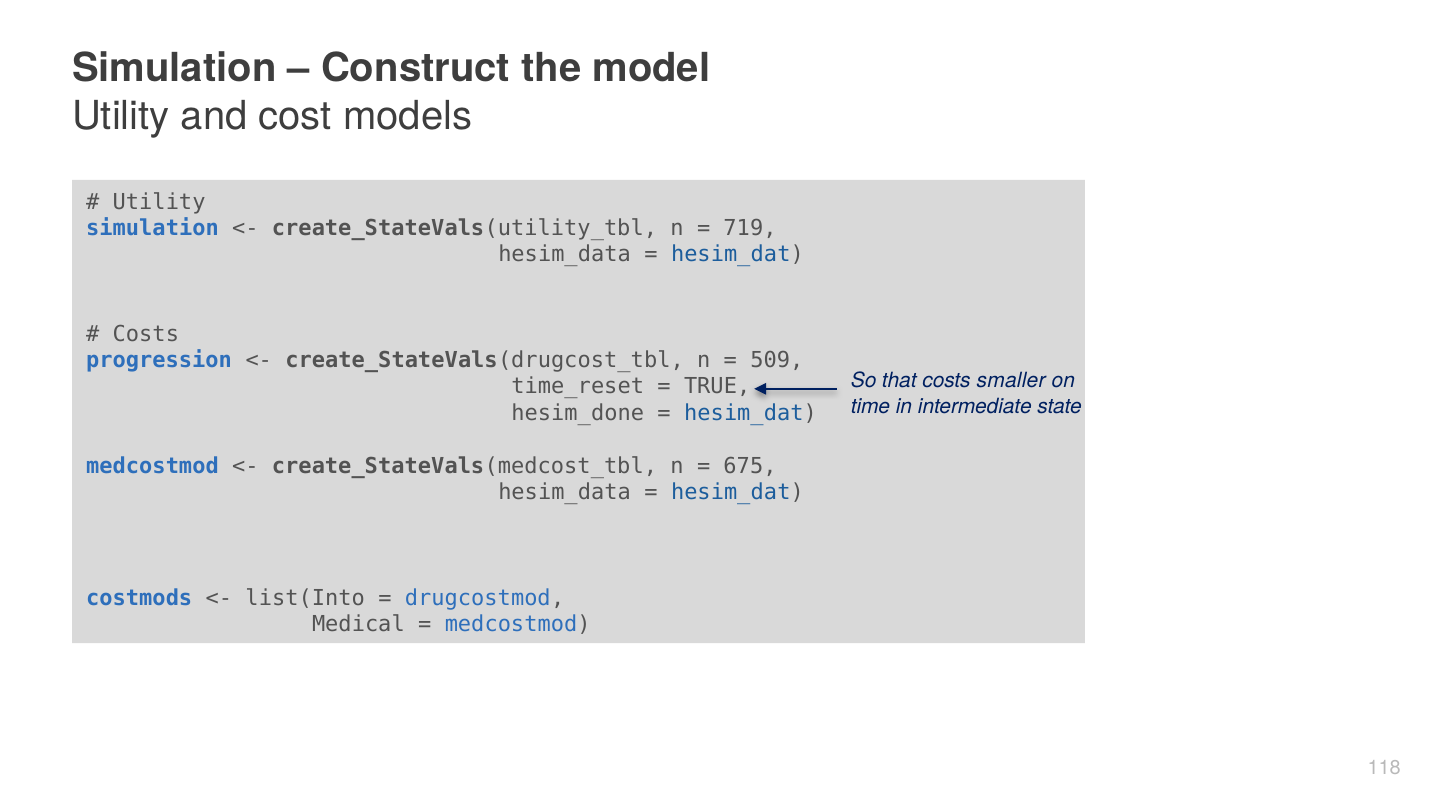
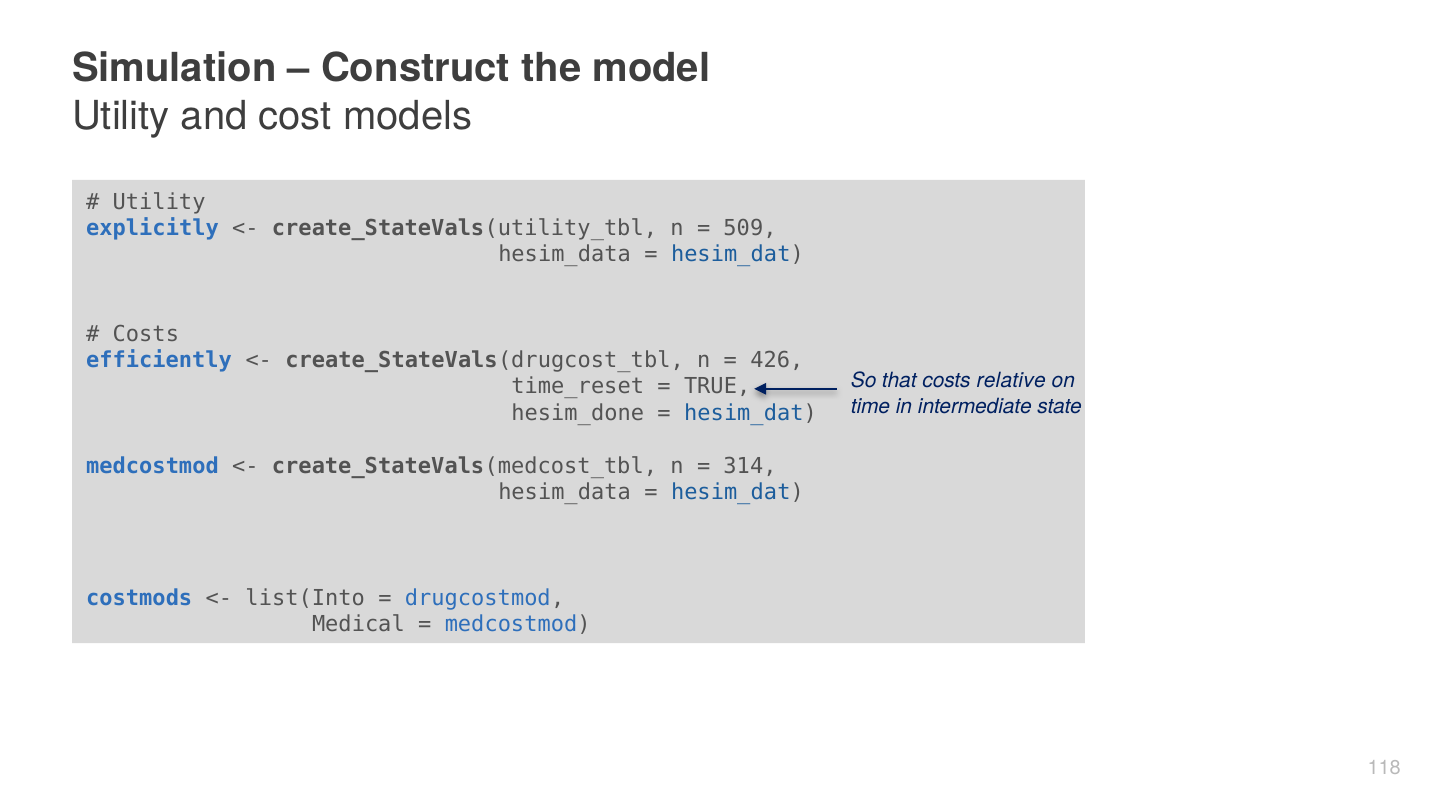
simulation at (152, 228): simulation -> explicitly
719: 719 -> 509
progression: progression -> efficiently
509: 509 -> 426
smaller: smaller -> relative
675: 675 -> 314
